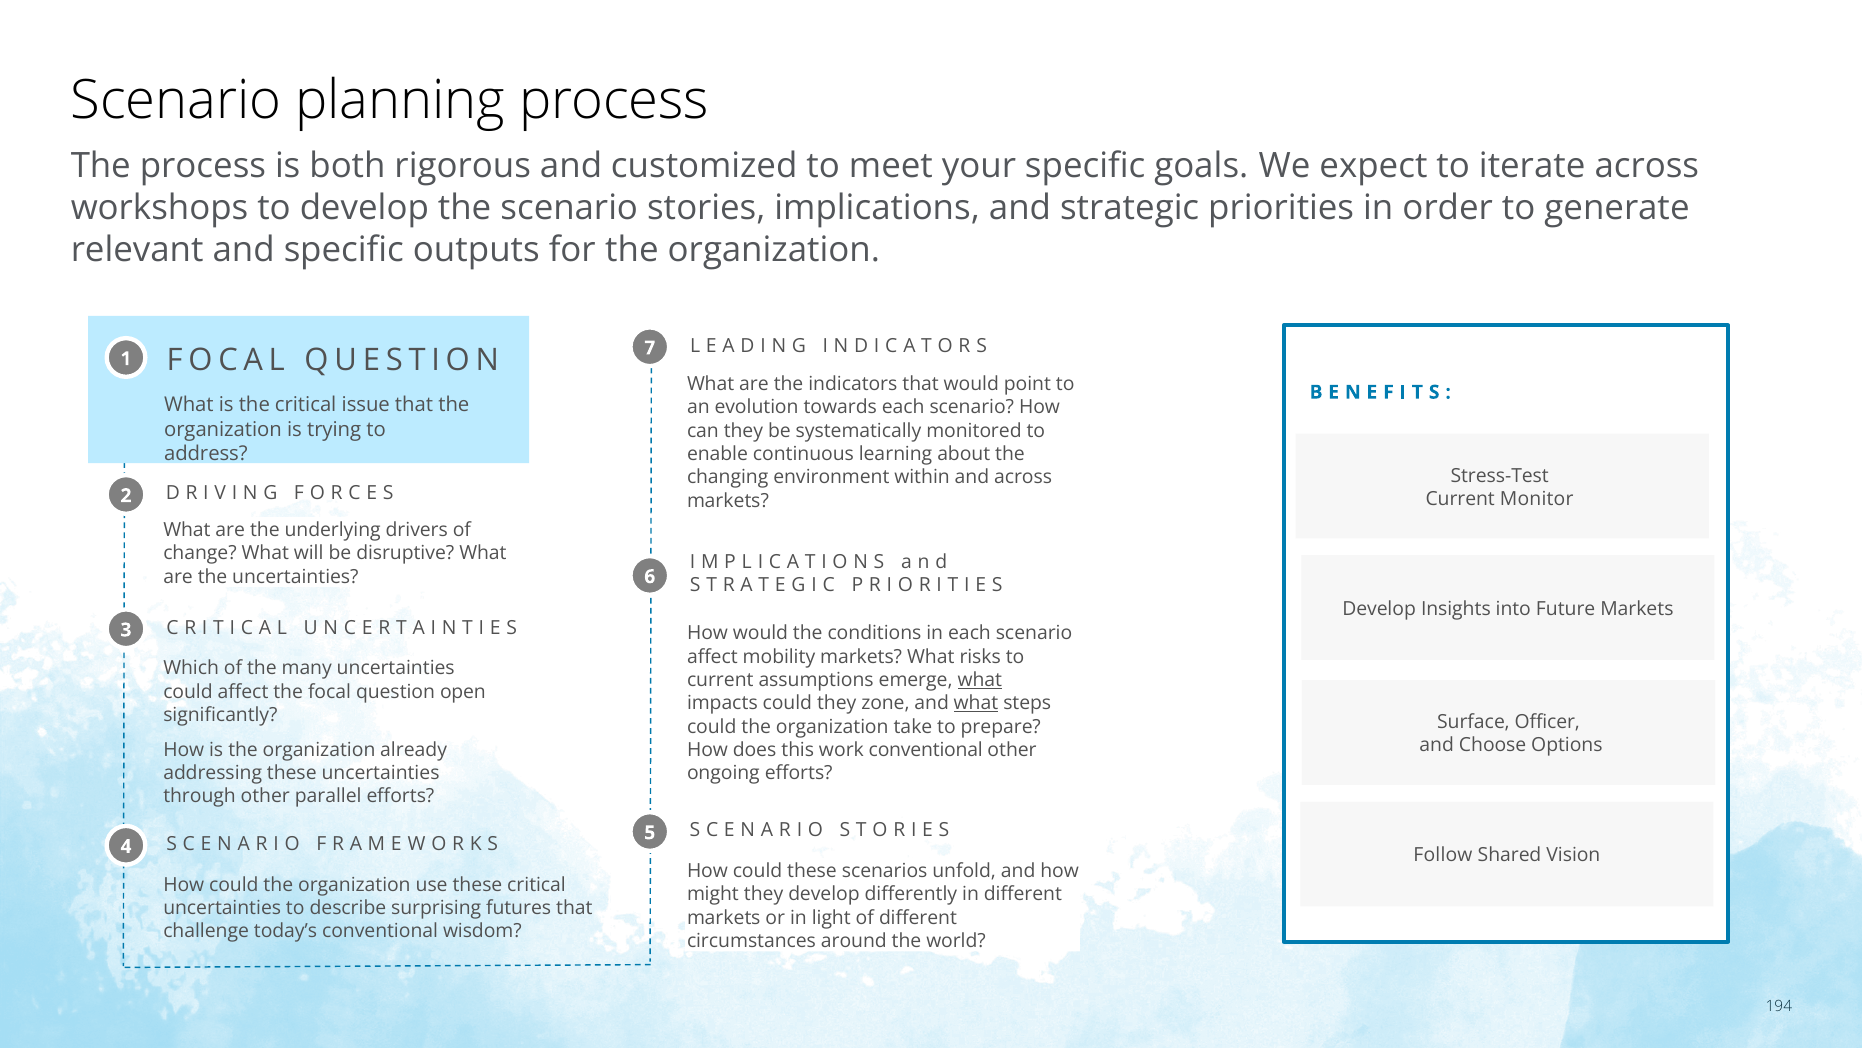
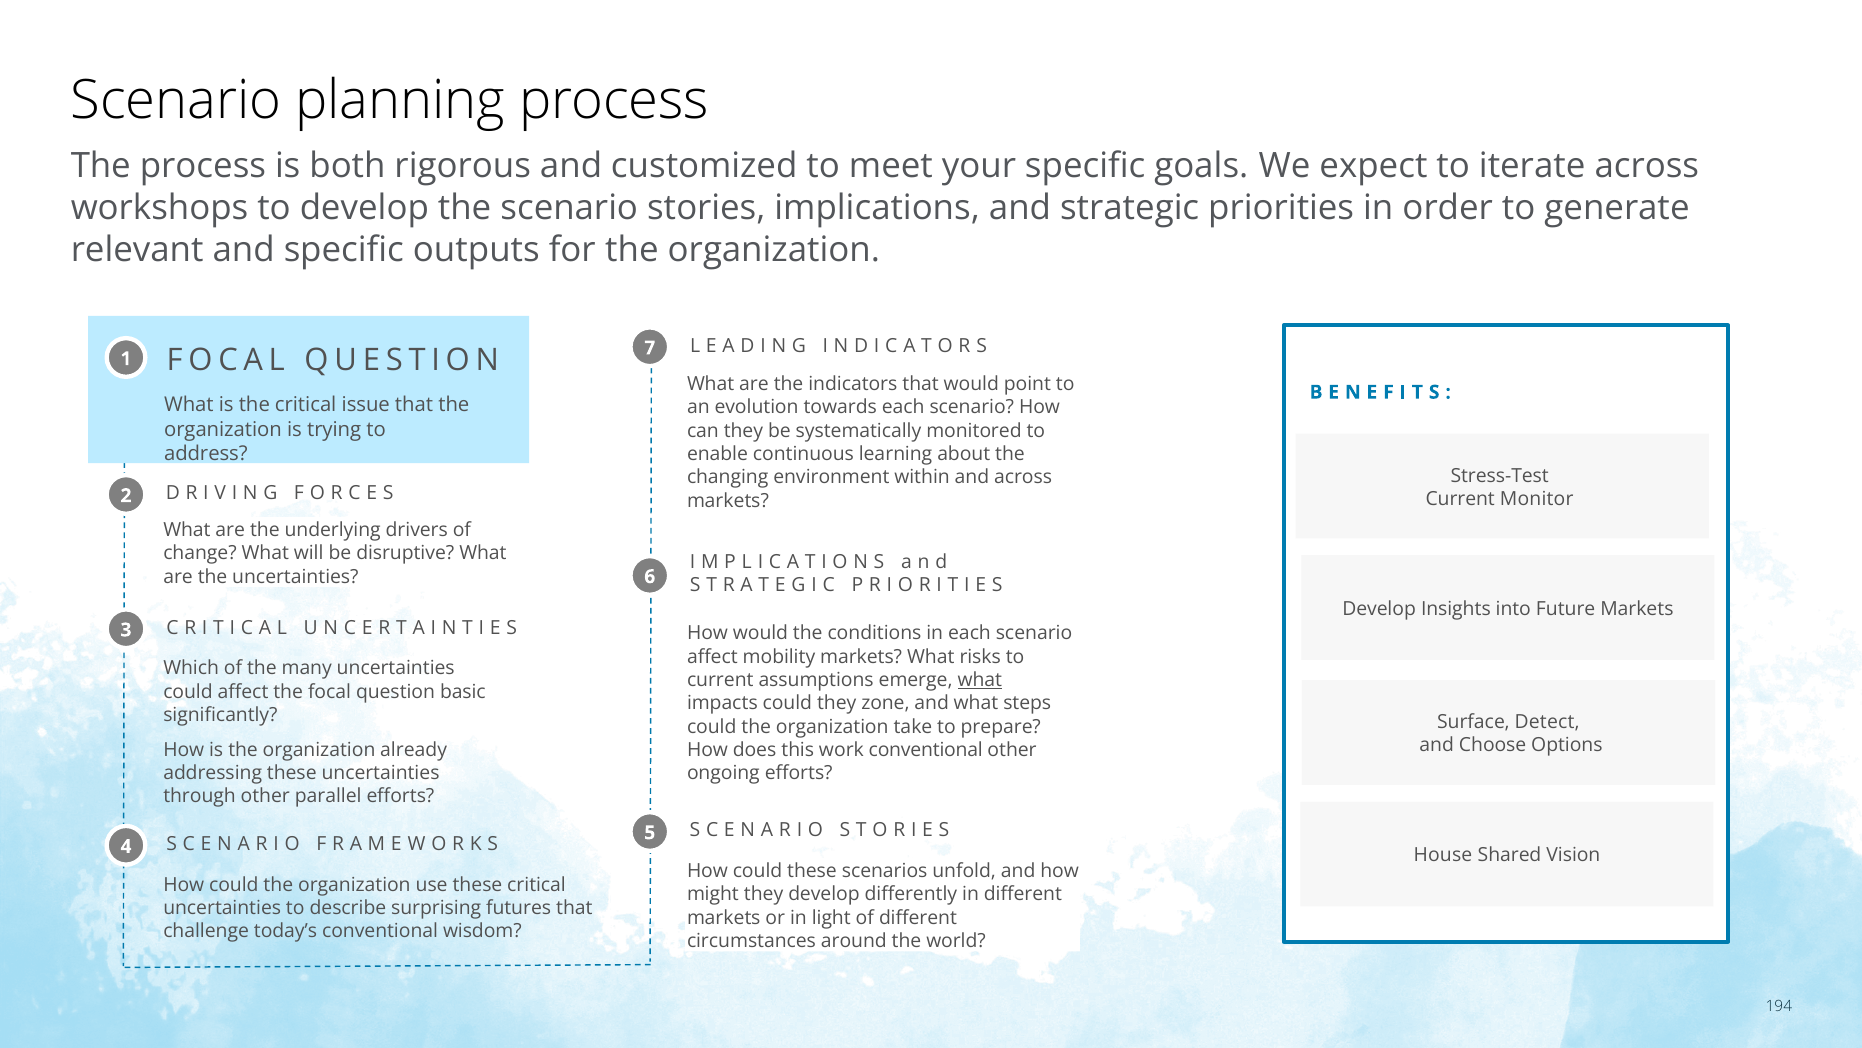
open: open -> basic
what at (976, 703) underline: present -> none
Officer: Officer -> Detect
Follow: Follow -> House
